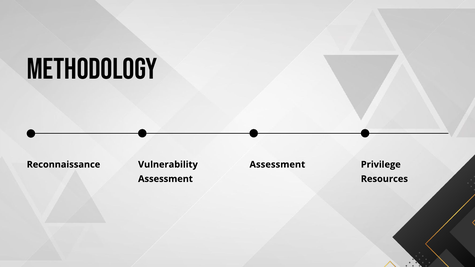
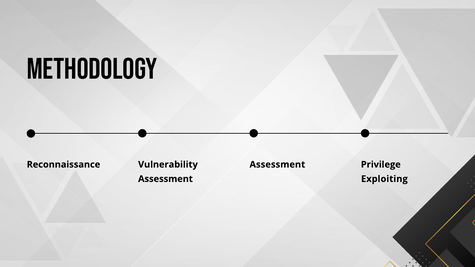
Resources: Resources -> Exploiting
